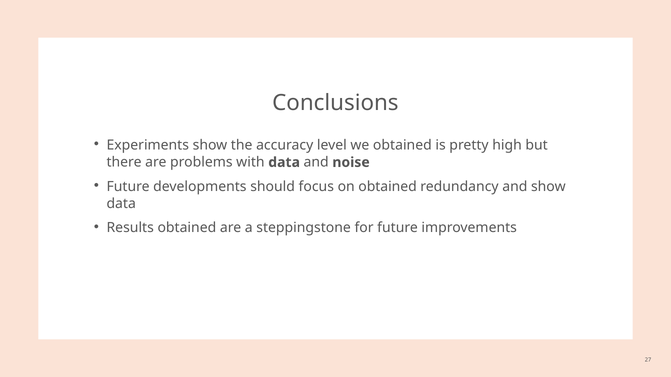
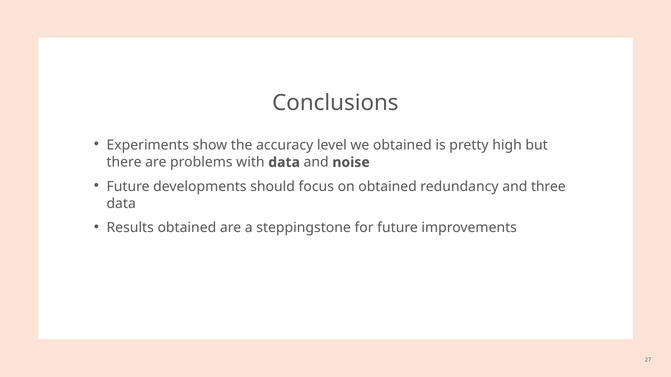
and show: show -> three
